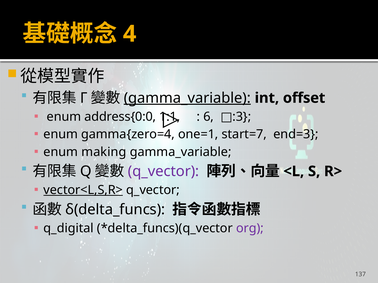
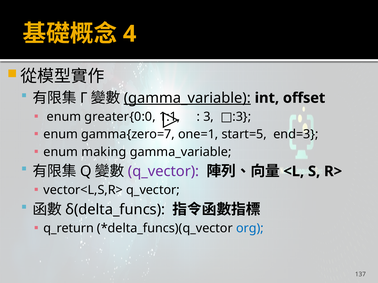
address{0:0: address{0:0 -> greater{0:0
6: 6 -> 3
gamma{zero=4: gamma{zero=4 -> gamma{zero=7
start=7: start=7 -> start=5
vector<L,S,R> underline: present -> none
q_digital: q_digital -> q_return
org colour: purple -> blue
